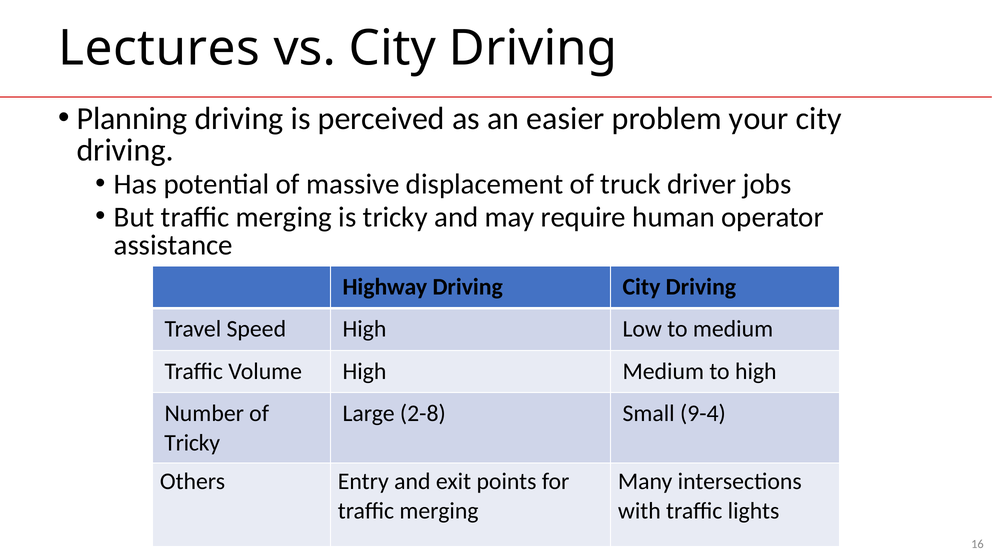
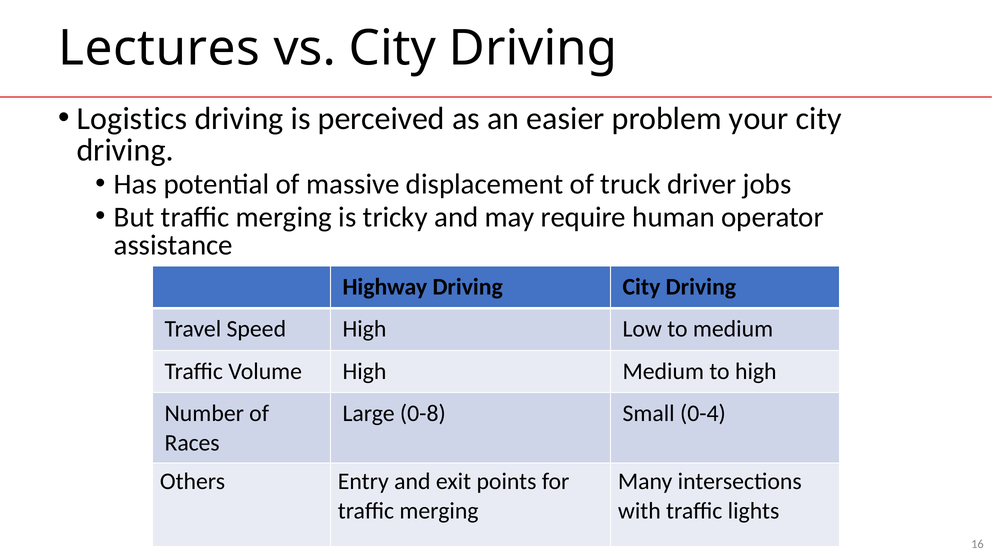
Planning: Planning -> Logistics
2-8: 2-8 -> 0-8
9-4: 9-4 -> 0-4
Tricky at (192, 443): Tricky -> Races
